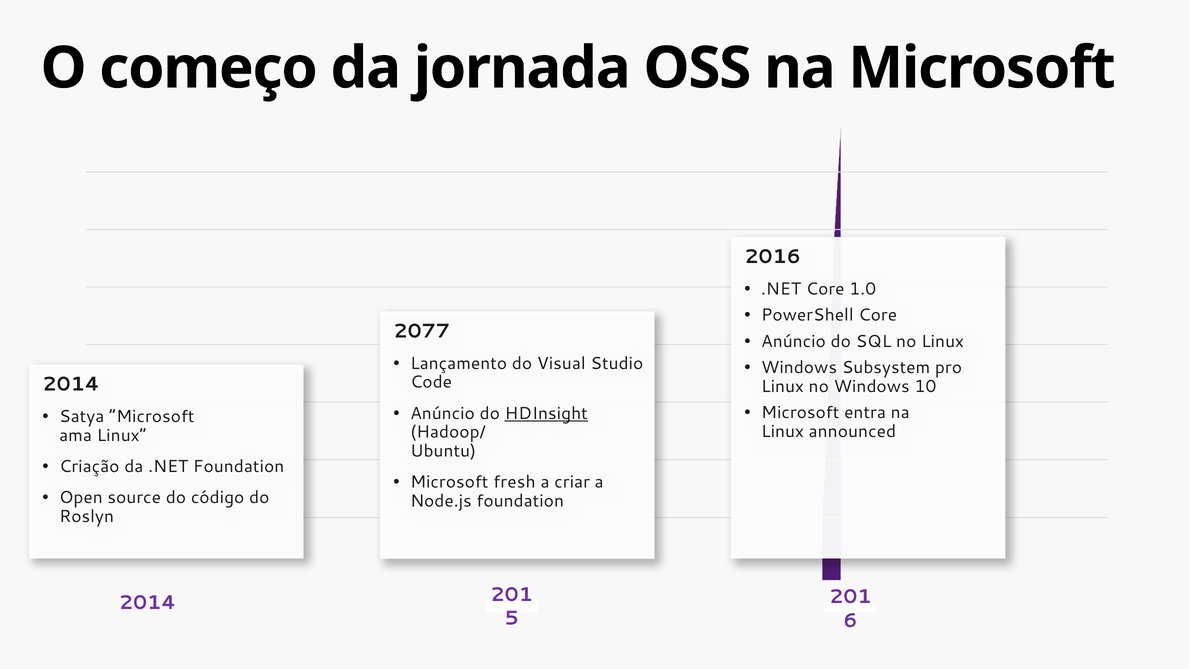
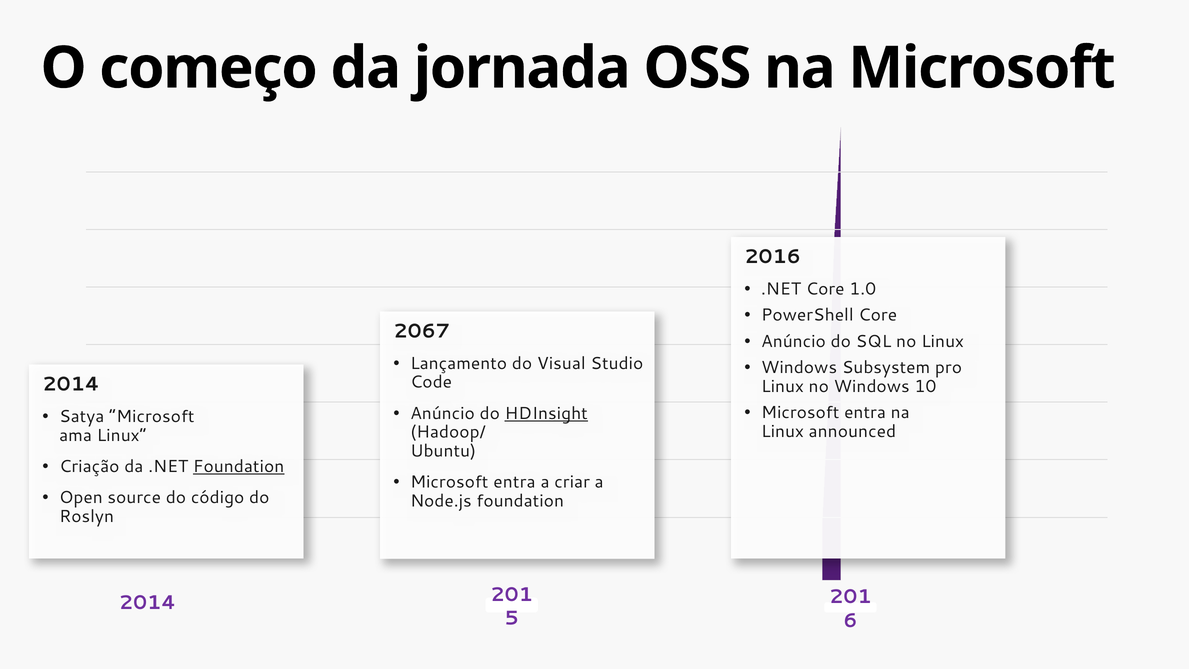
2077: 2077 -> 2067
Foundation at (239, 466) underline: none -> present
fresh at (514, 482): fresh -> entra
